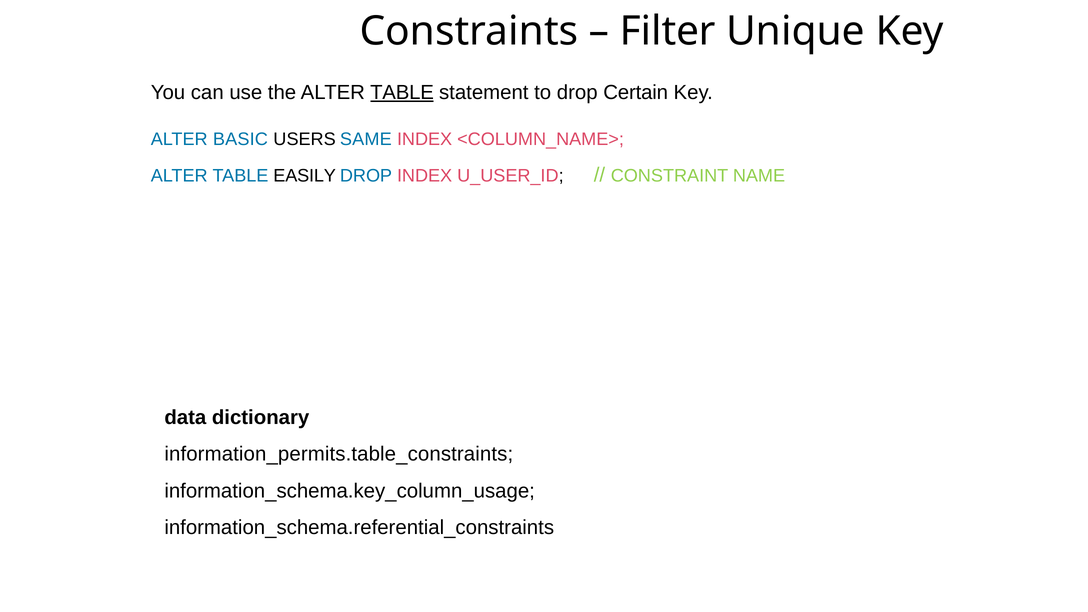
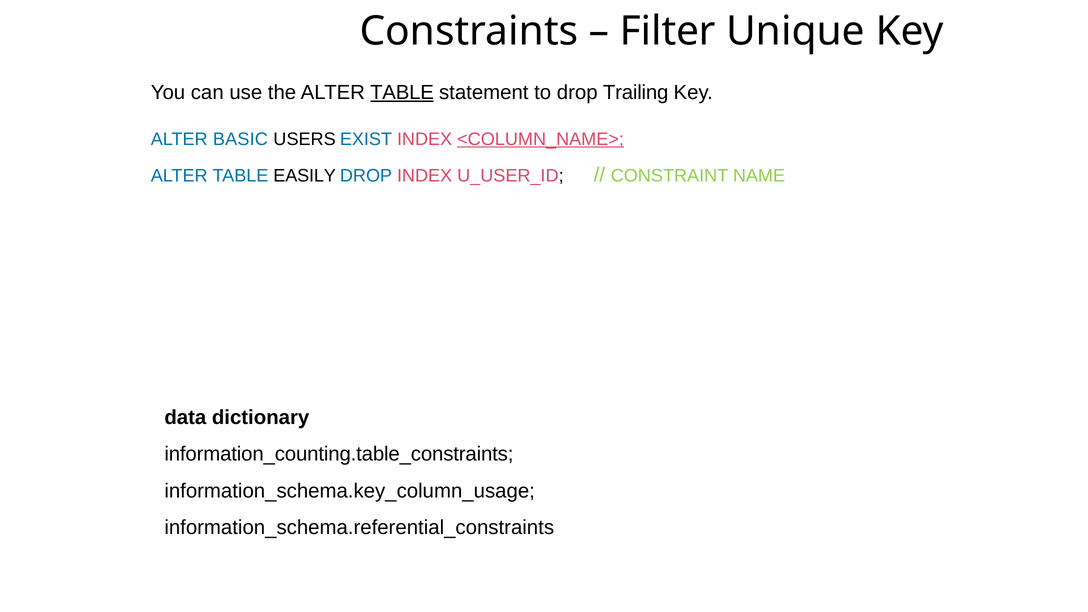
Certain: Certain -> Trailing
SAME: SAME -> EXIST
<COLUMN_NAME> underline: none -> present
information_permits.table_constraints: information_permits.table_constraints -> information_counting.table_constraints
